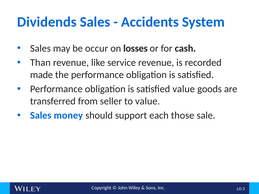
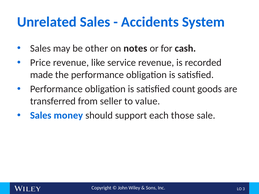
Dividends: Dividends -> Unrelated
occur: occur -> other
losses: losses -> notes
Than: Than -> Price
satisfied value: value -> count
